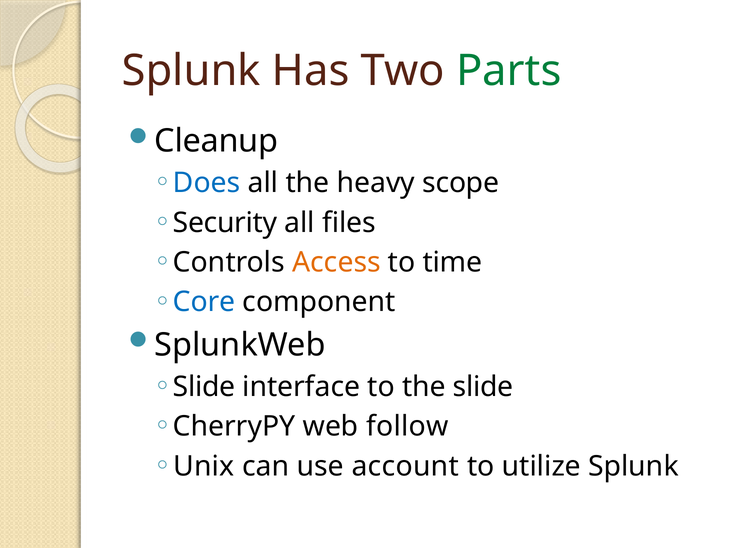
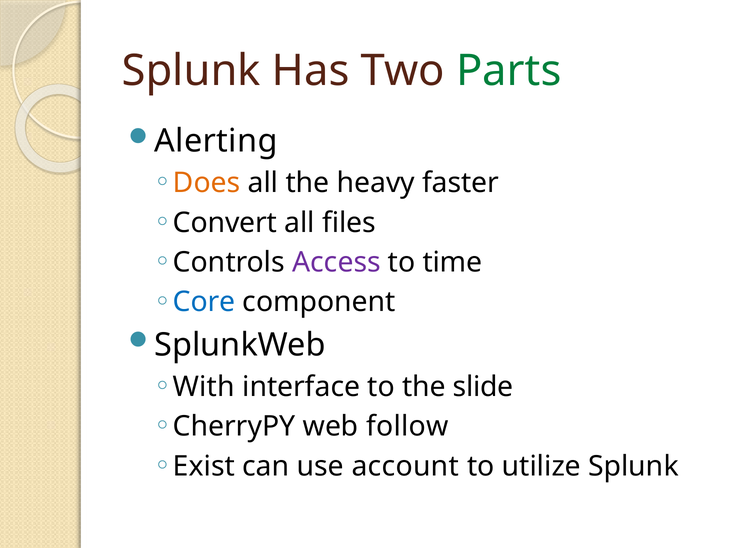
Cleanup: Cleanup -> Alerting
Does colour: blue -> orange
scope: scope -> faster
Security: Security -> Convert
Access colour: orange -> purple
Slide at (204, 386): Slide -> With
Unix: Unix -> Exist
